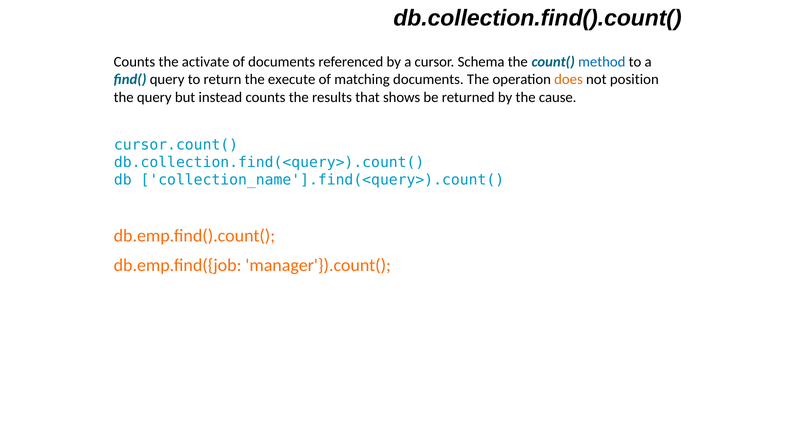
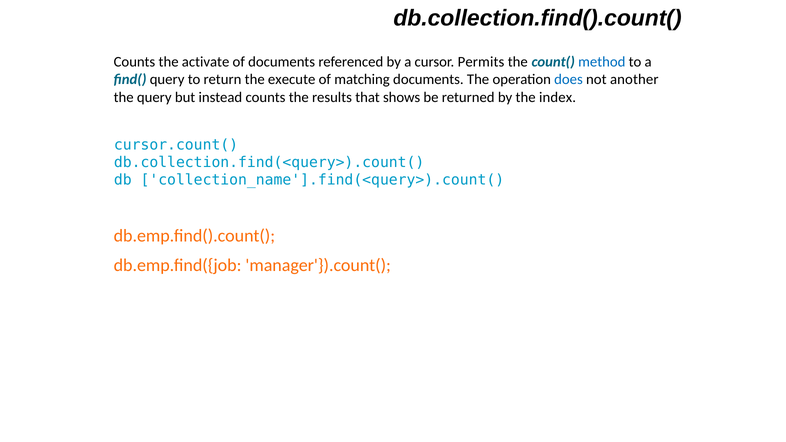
Schema: Schema -> Permits
does colour: orange -> blue
position: position -> another
cause: cause -> index
